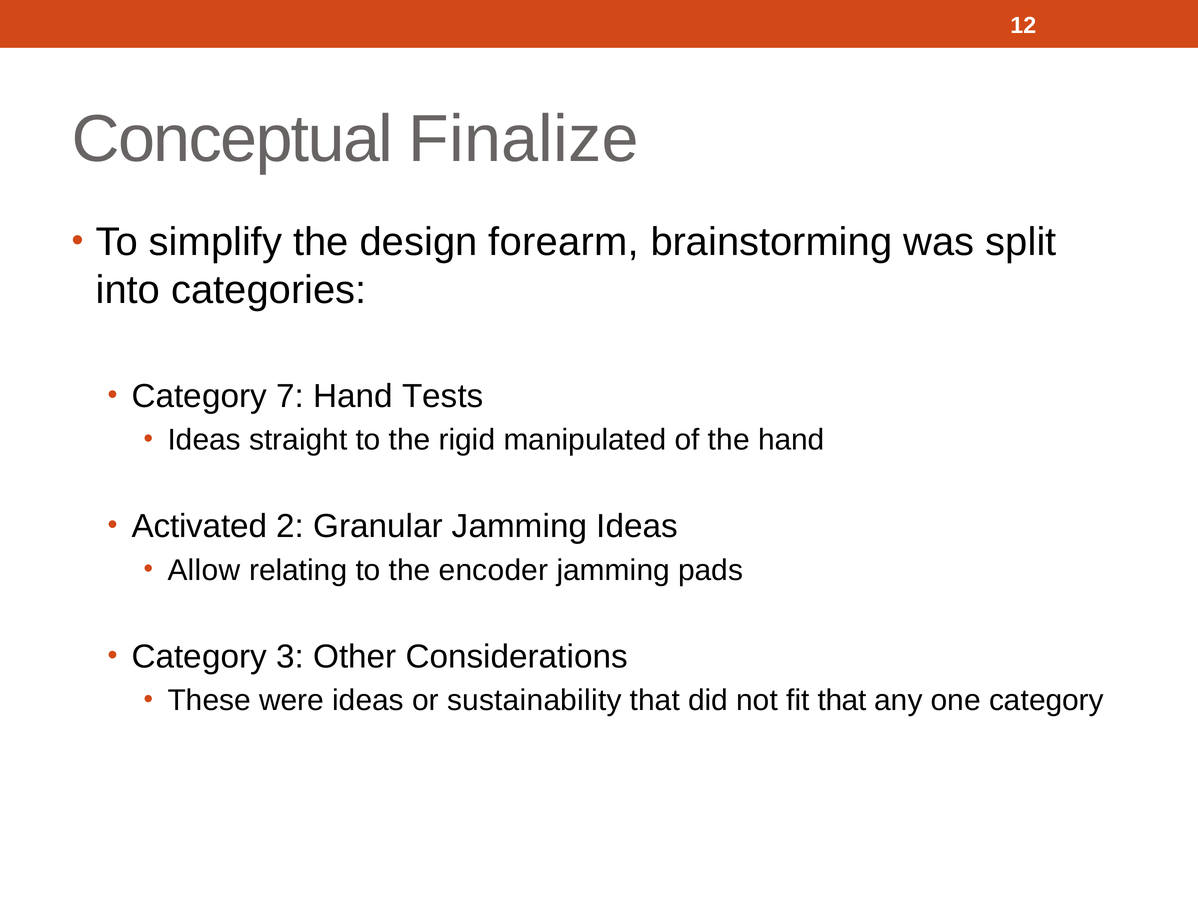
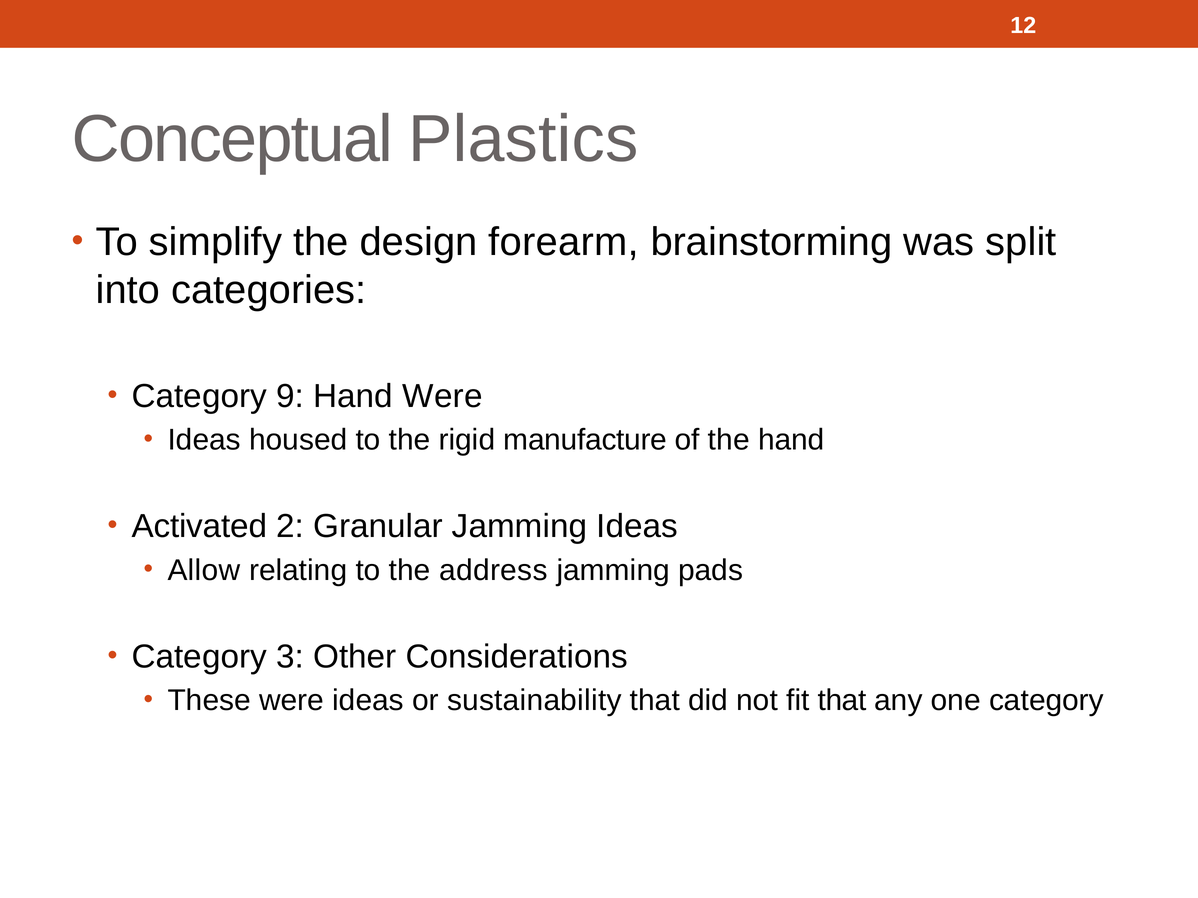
Finalize: Finalize -> Plastics
7: 7 -> 9
Hand Tests: Tests -> Were
straight: straight -> housed
manipulated: manipulated -> manufacture
encoder: encoder -> address
